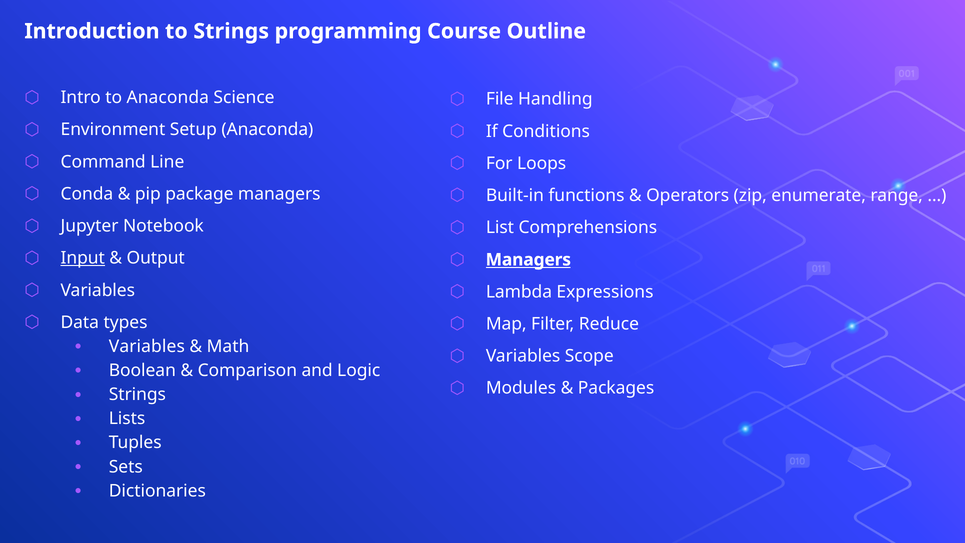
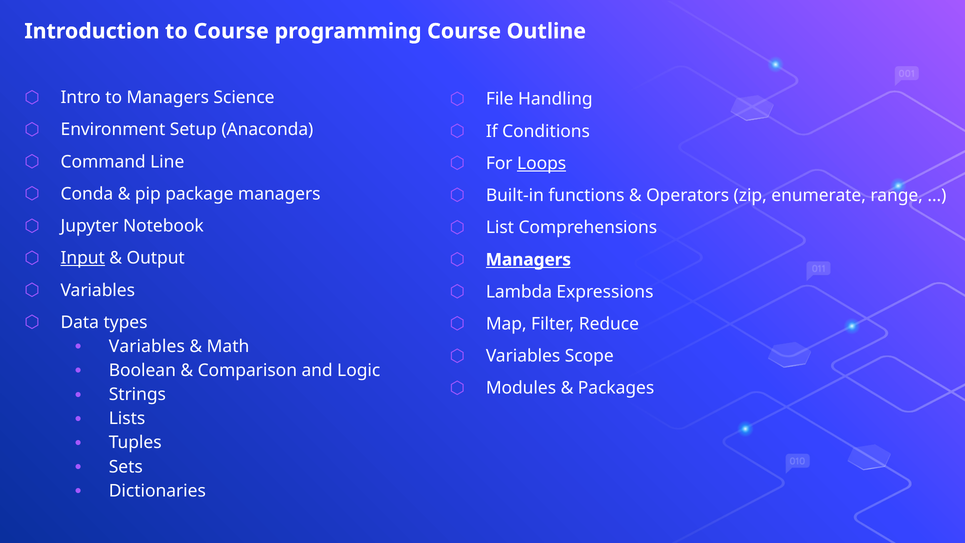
to Strings: Strings -> Course
to Anaconda: Anaconda -> Managers
Loops underline: none -> present
